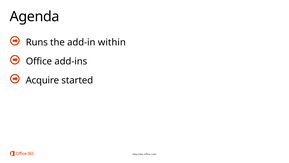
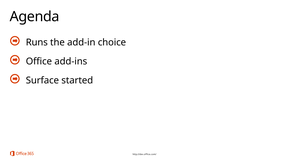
within: within -> choice
Acquire: Acquire -> Surface
